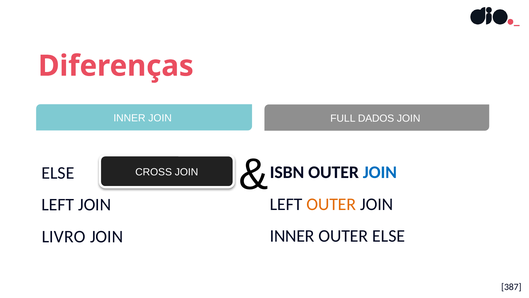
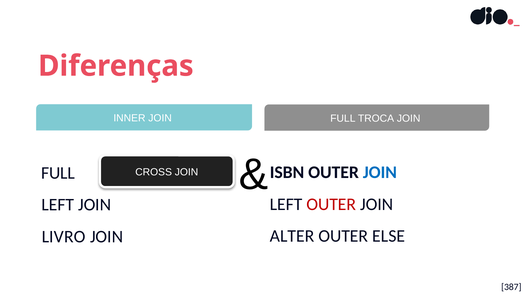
DADOS: DADOS -> TROCA
ELSE at (58, 173): ELSE -> FULL
OUTER at (331, 204) colour: orange -> red
INNER at (292, 236): INNER -> ALTER
